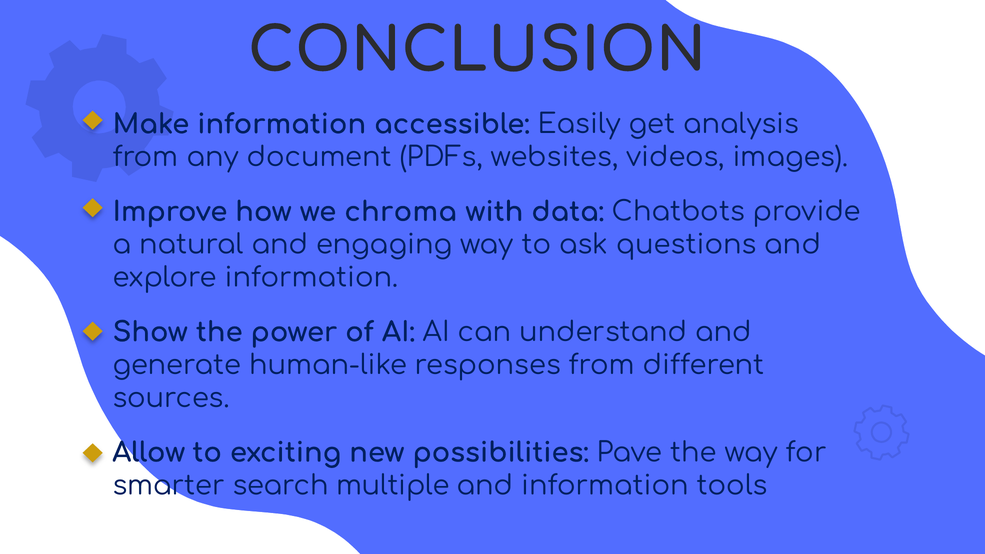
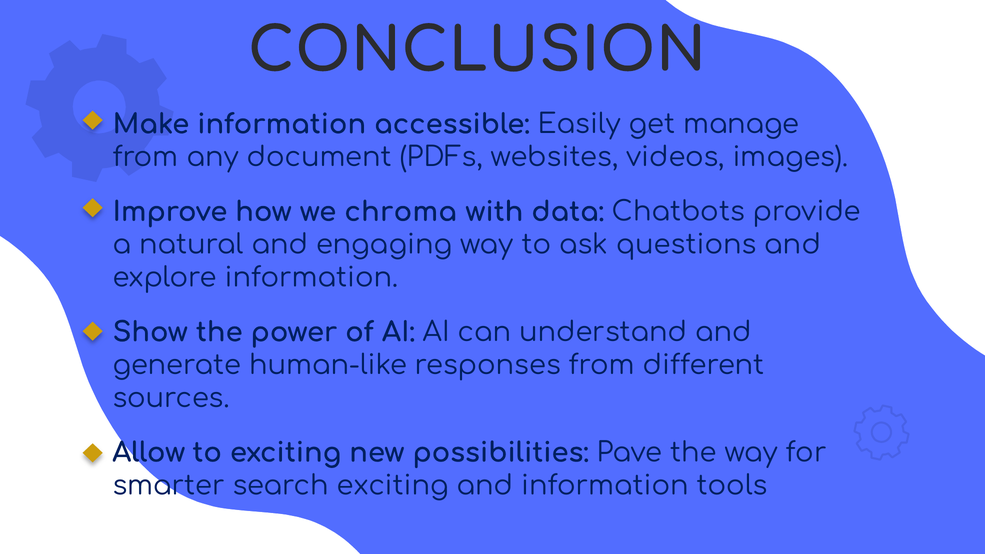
analysis: analysis -> manage
search multiple: multiple -> exciting
